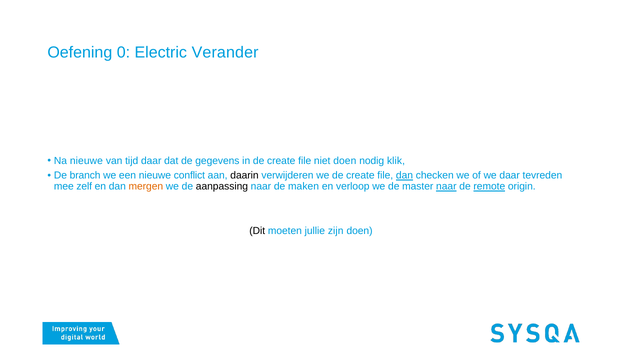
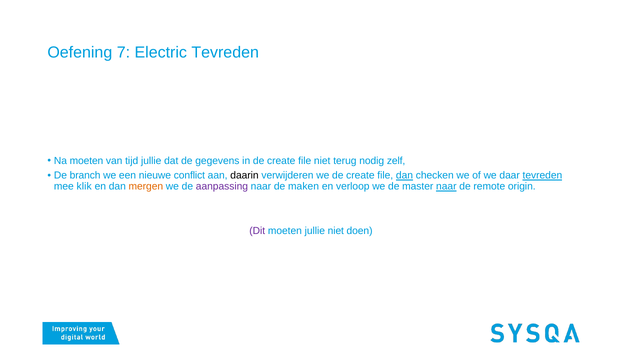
0: 0 -> 7
Electric Verander: Verander -> Tevreden
Na nieuwe: nieuwe -> moeten
tijd daar: daar -> jullie
niet doen: doen -> terug
klik: klik -> zelf
tevreden at (542, 176) underline: none -> present
zelf: zelf -> klik
aanpassing colour: black -> purple
remote underline: present -> none
Dit colour: black -> purple
jullie zijn: zijn -> niet
